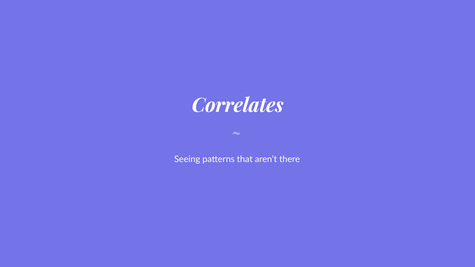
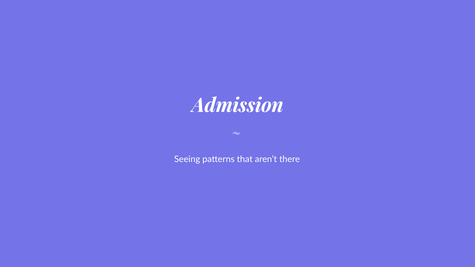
Correlates: Correlates -> Admission
